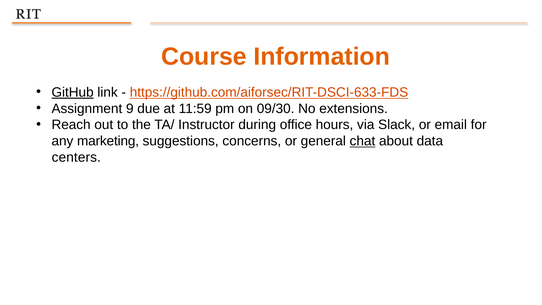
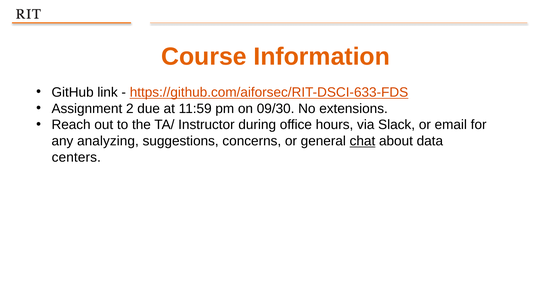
GitHub underline: present -> none
9: 9 -> 2
marketing: marketing -> analyzing
